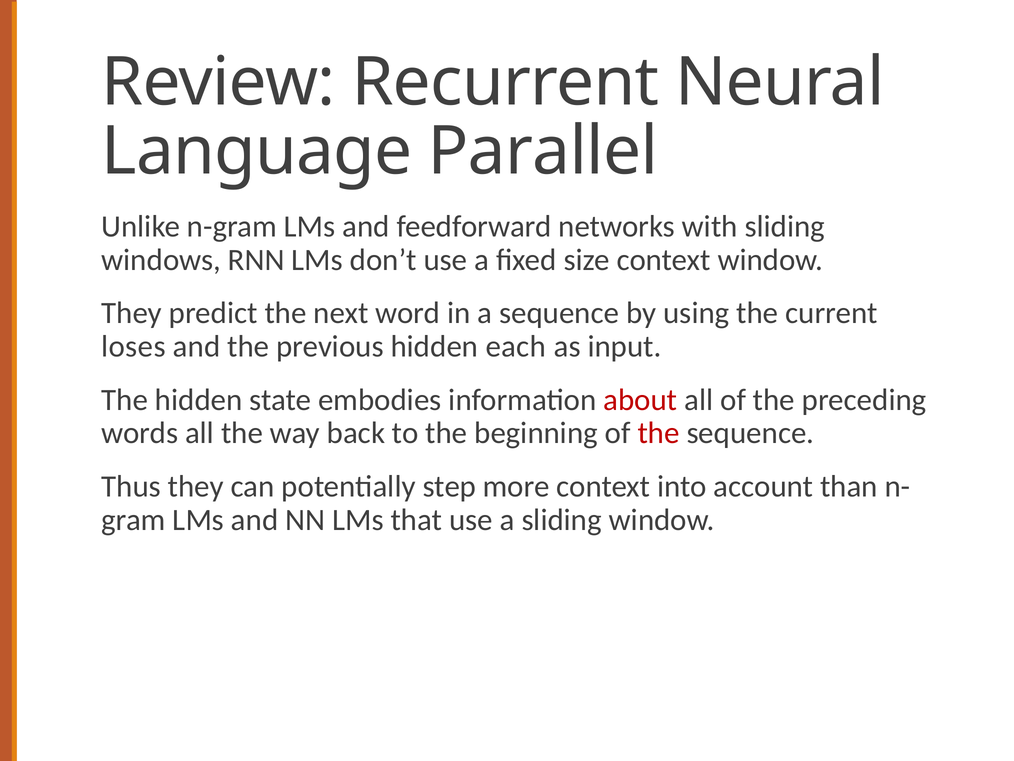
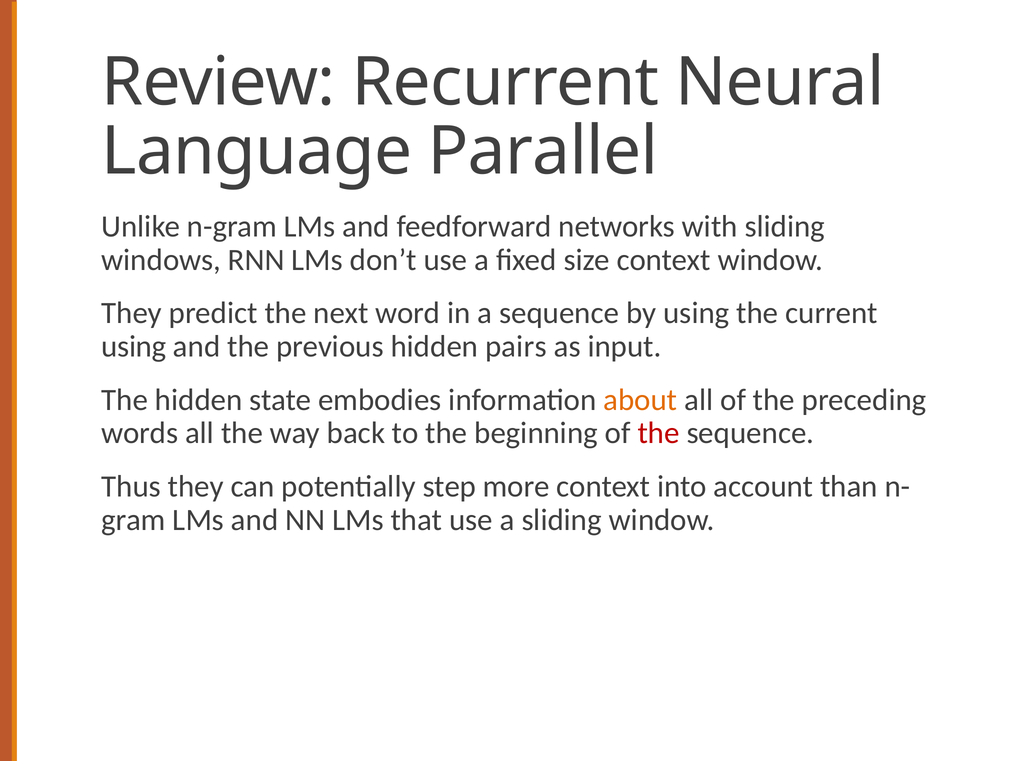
loses at (134, 346): loses -> using
each: each -> pairs
about colour: red -> orange
